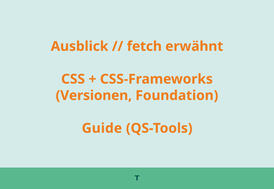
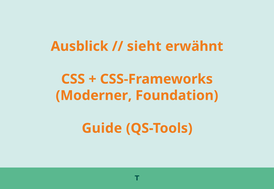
fetch: fetch -> sieht
Versionen: Versionen -> Moderner
